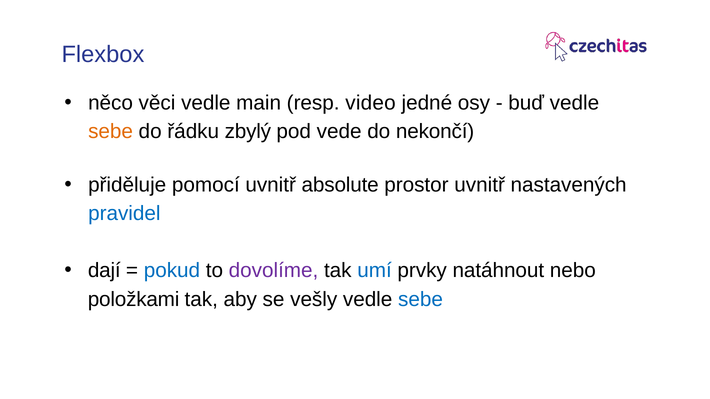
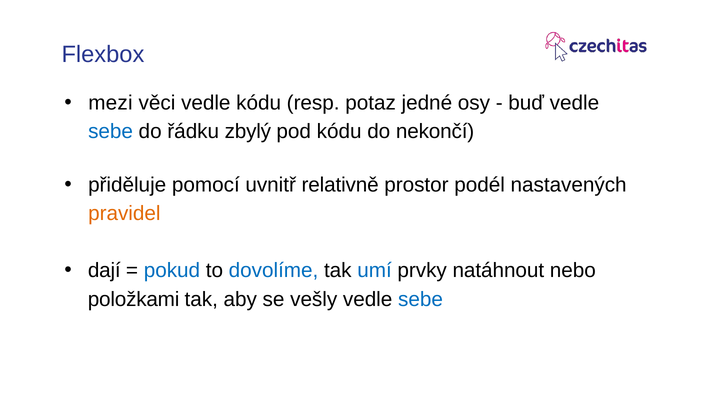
něco: něco -> mezi
vedle main: main -> kódu
video: video -> potaz
sebe at (111, 132) colour: orange -> blue
pod vede: vede -> kódu
absolute: absolute -> relativně
prostor uvnitř: uvnitř -> podél
pravidel colour: blue -> orange
dovolíme colour: purple -> blue
